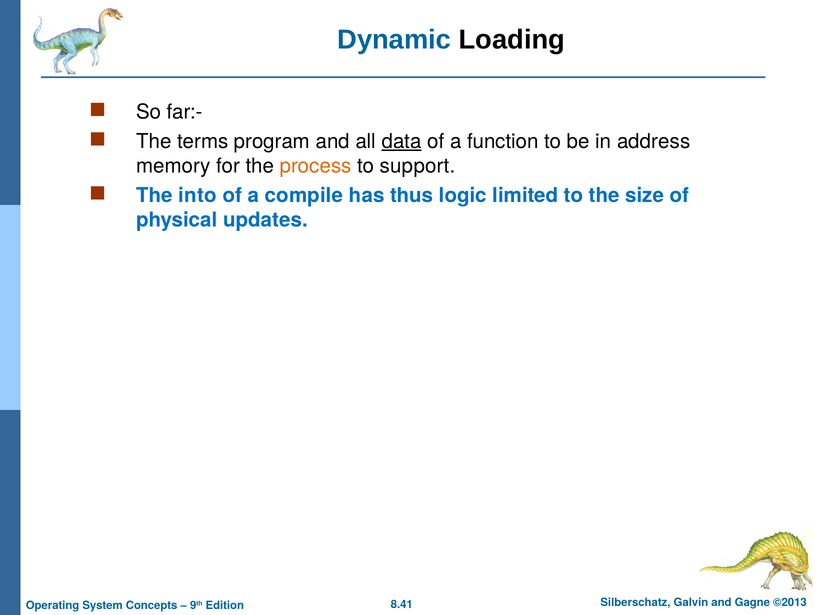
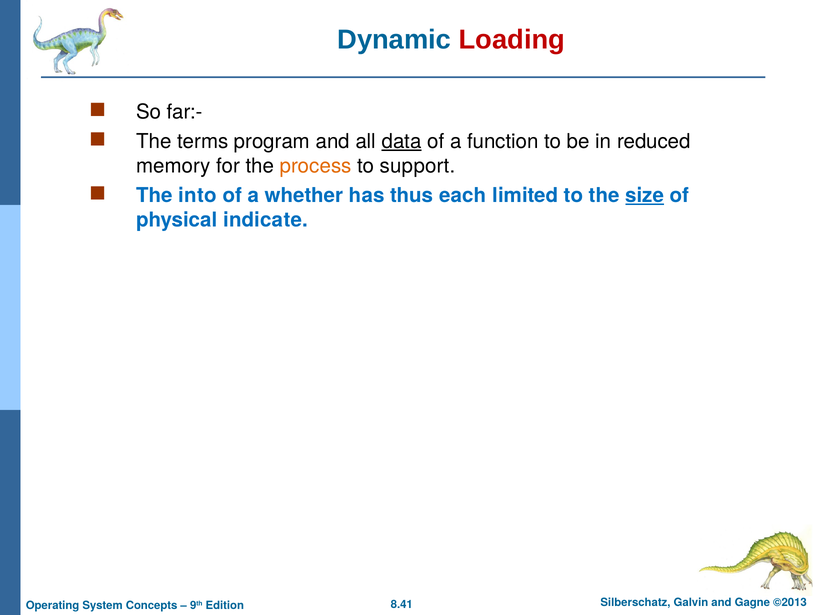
Loading colour: black -> red
address: address -> reduced
compile: compile -> whether
logic: logic -> each
size underline: none -> present
updates: updates -> indicate
